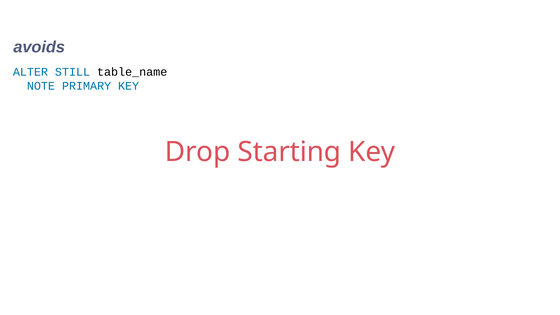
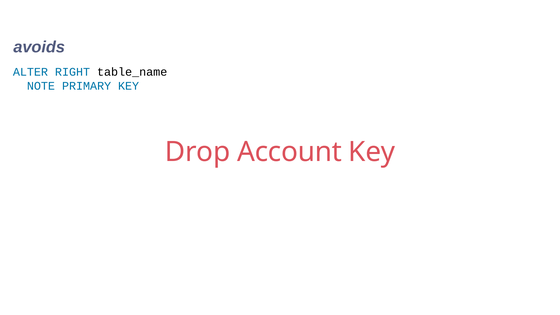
STILL: STILL -> RIGHT
Starting: Starting -> Account
